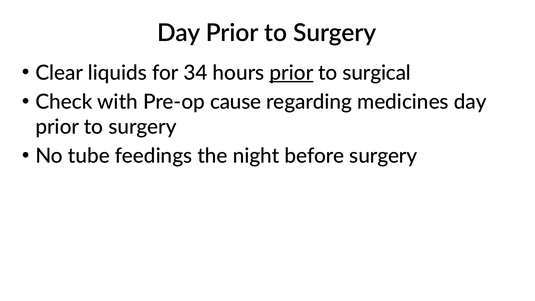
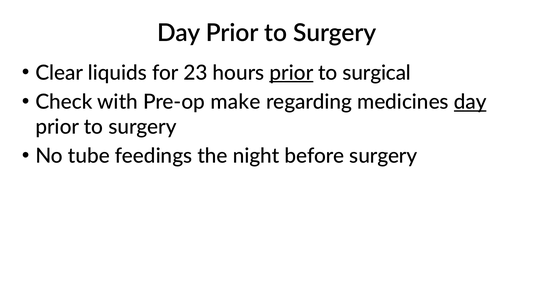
34: 34 -> 23
cause: cause -> make
day at (470, 102) underline: none -> present
